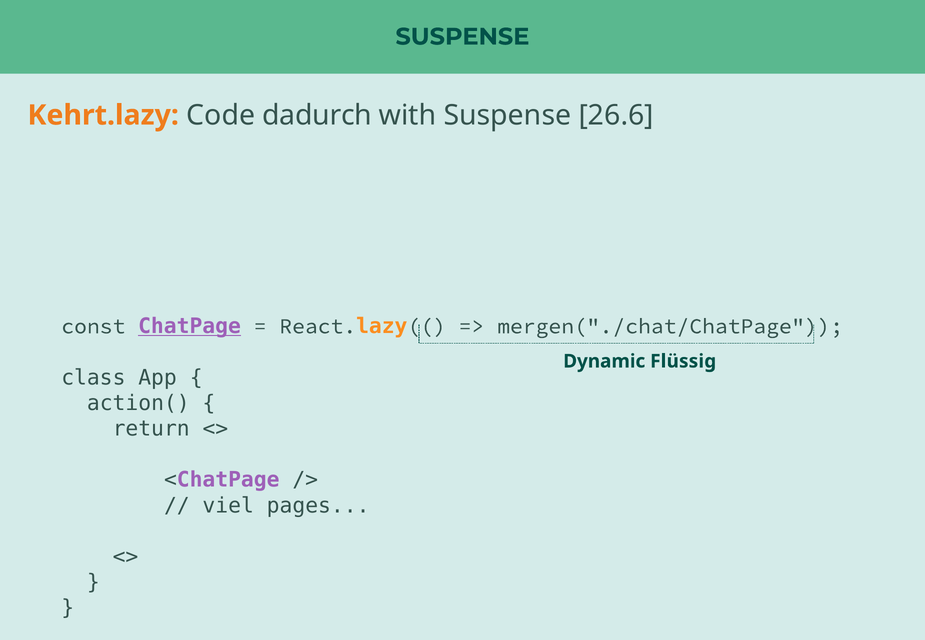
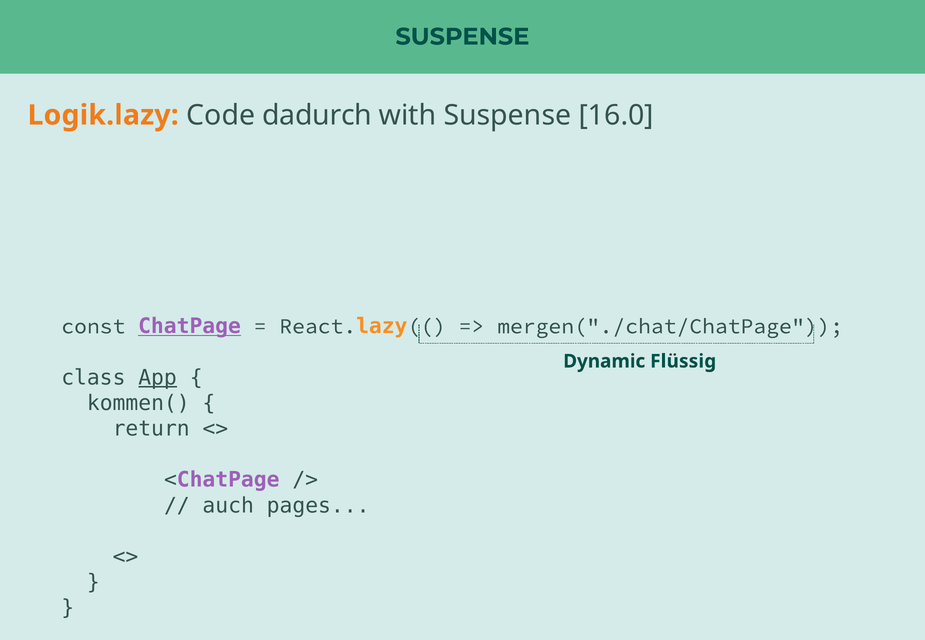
Kehrt.lazy: Kehrt.lazy -> Logik.lazy
26.6: 26.6 -> 16.0
App underline: none -> present
action(: action( -> kommen(
viel: viel -> auch
